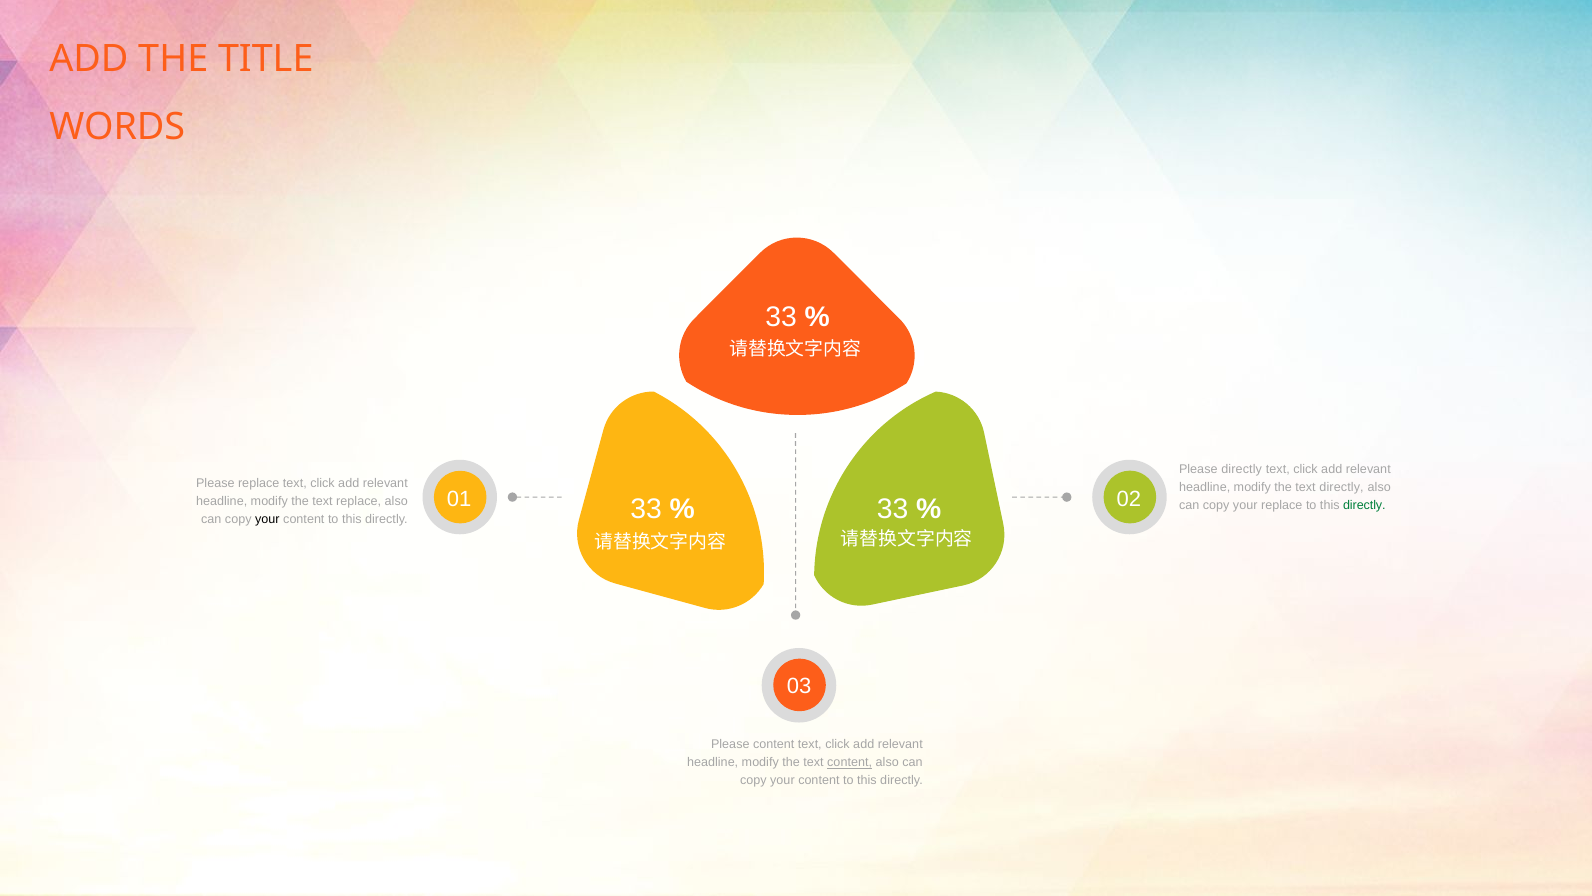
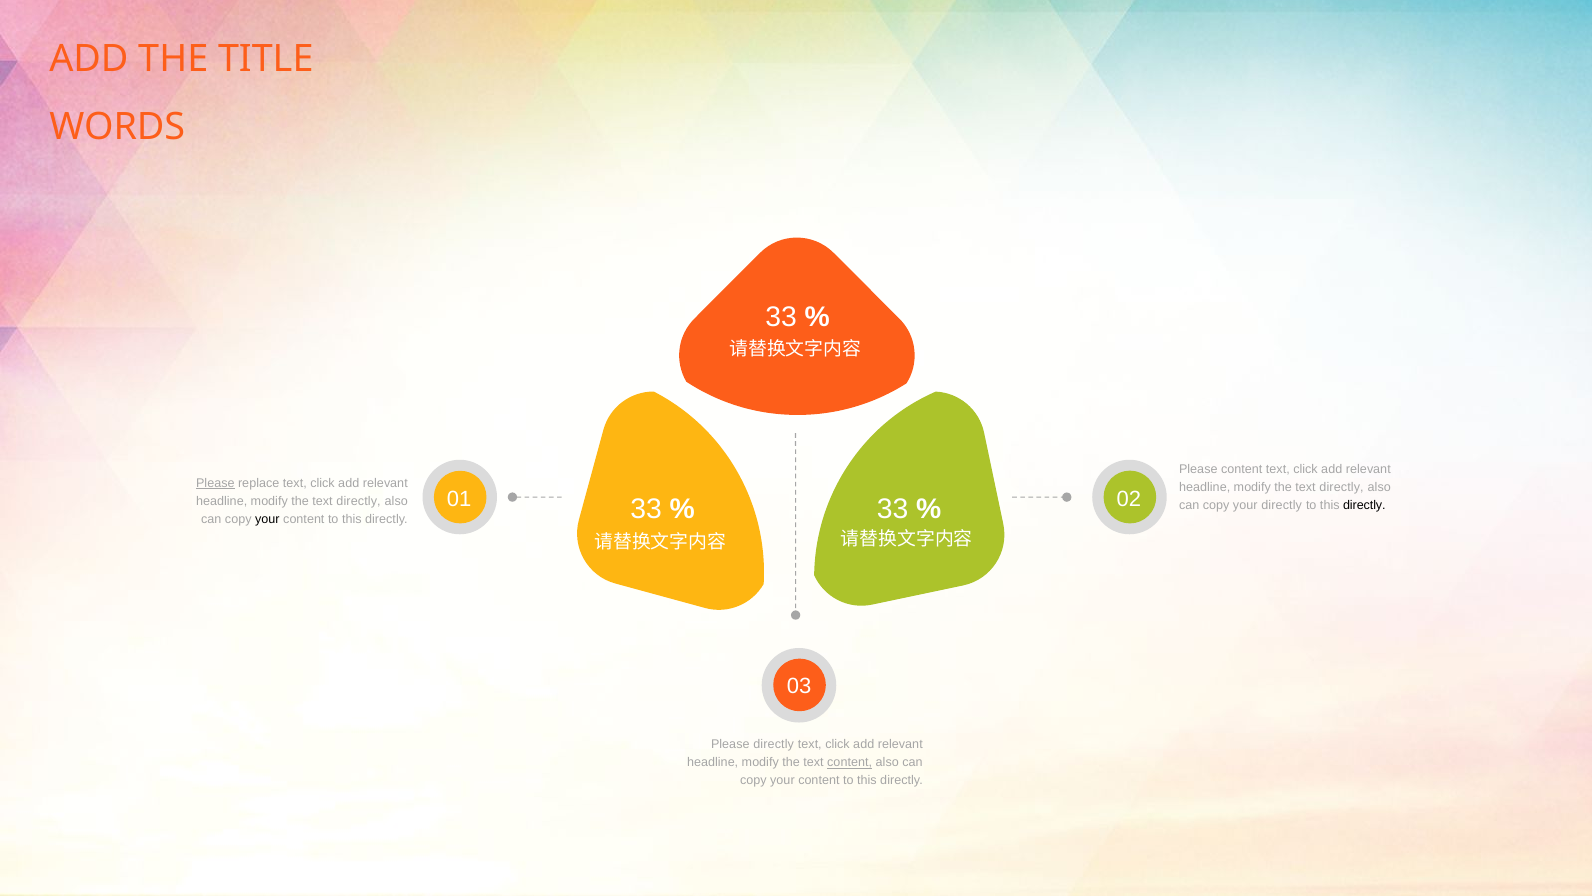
Please directly: directly -> content
Please at (215, 483) underline: none -> present
replace at (359, 501): replace -> directly
your replace: replace -> directly
directly at (1364, 505) colour: green -> black
Please content: content -> directly
